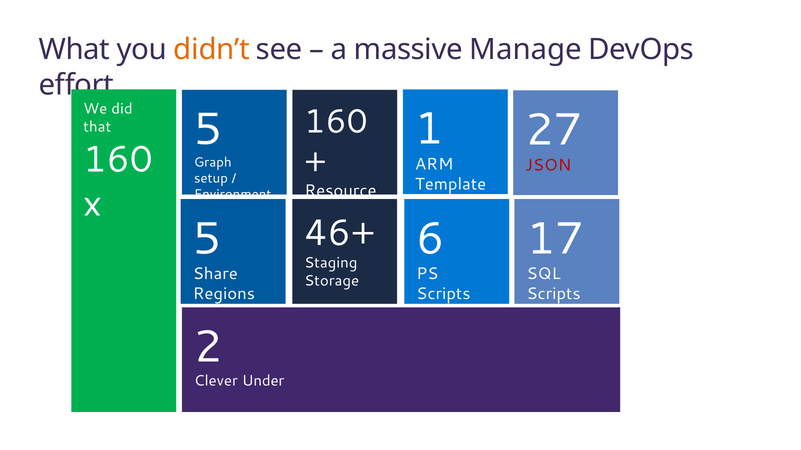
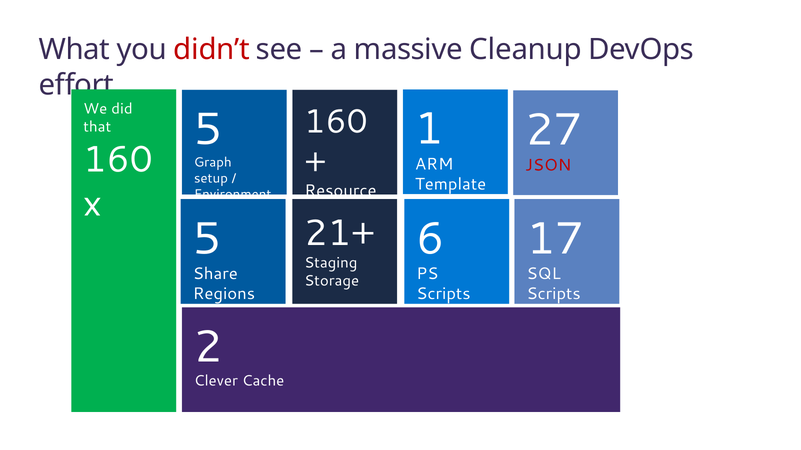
didn’t colour: orange -> red
Manage: Manage -> Cleanup
46+: 46+ -> 21+
Under: Under -> Cache
